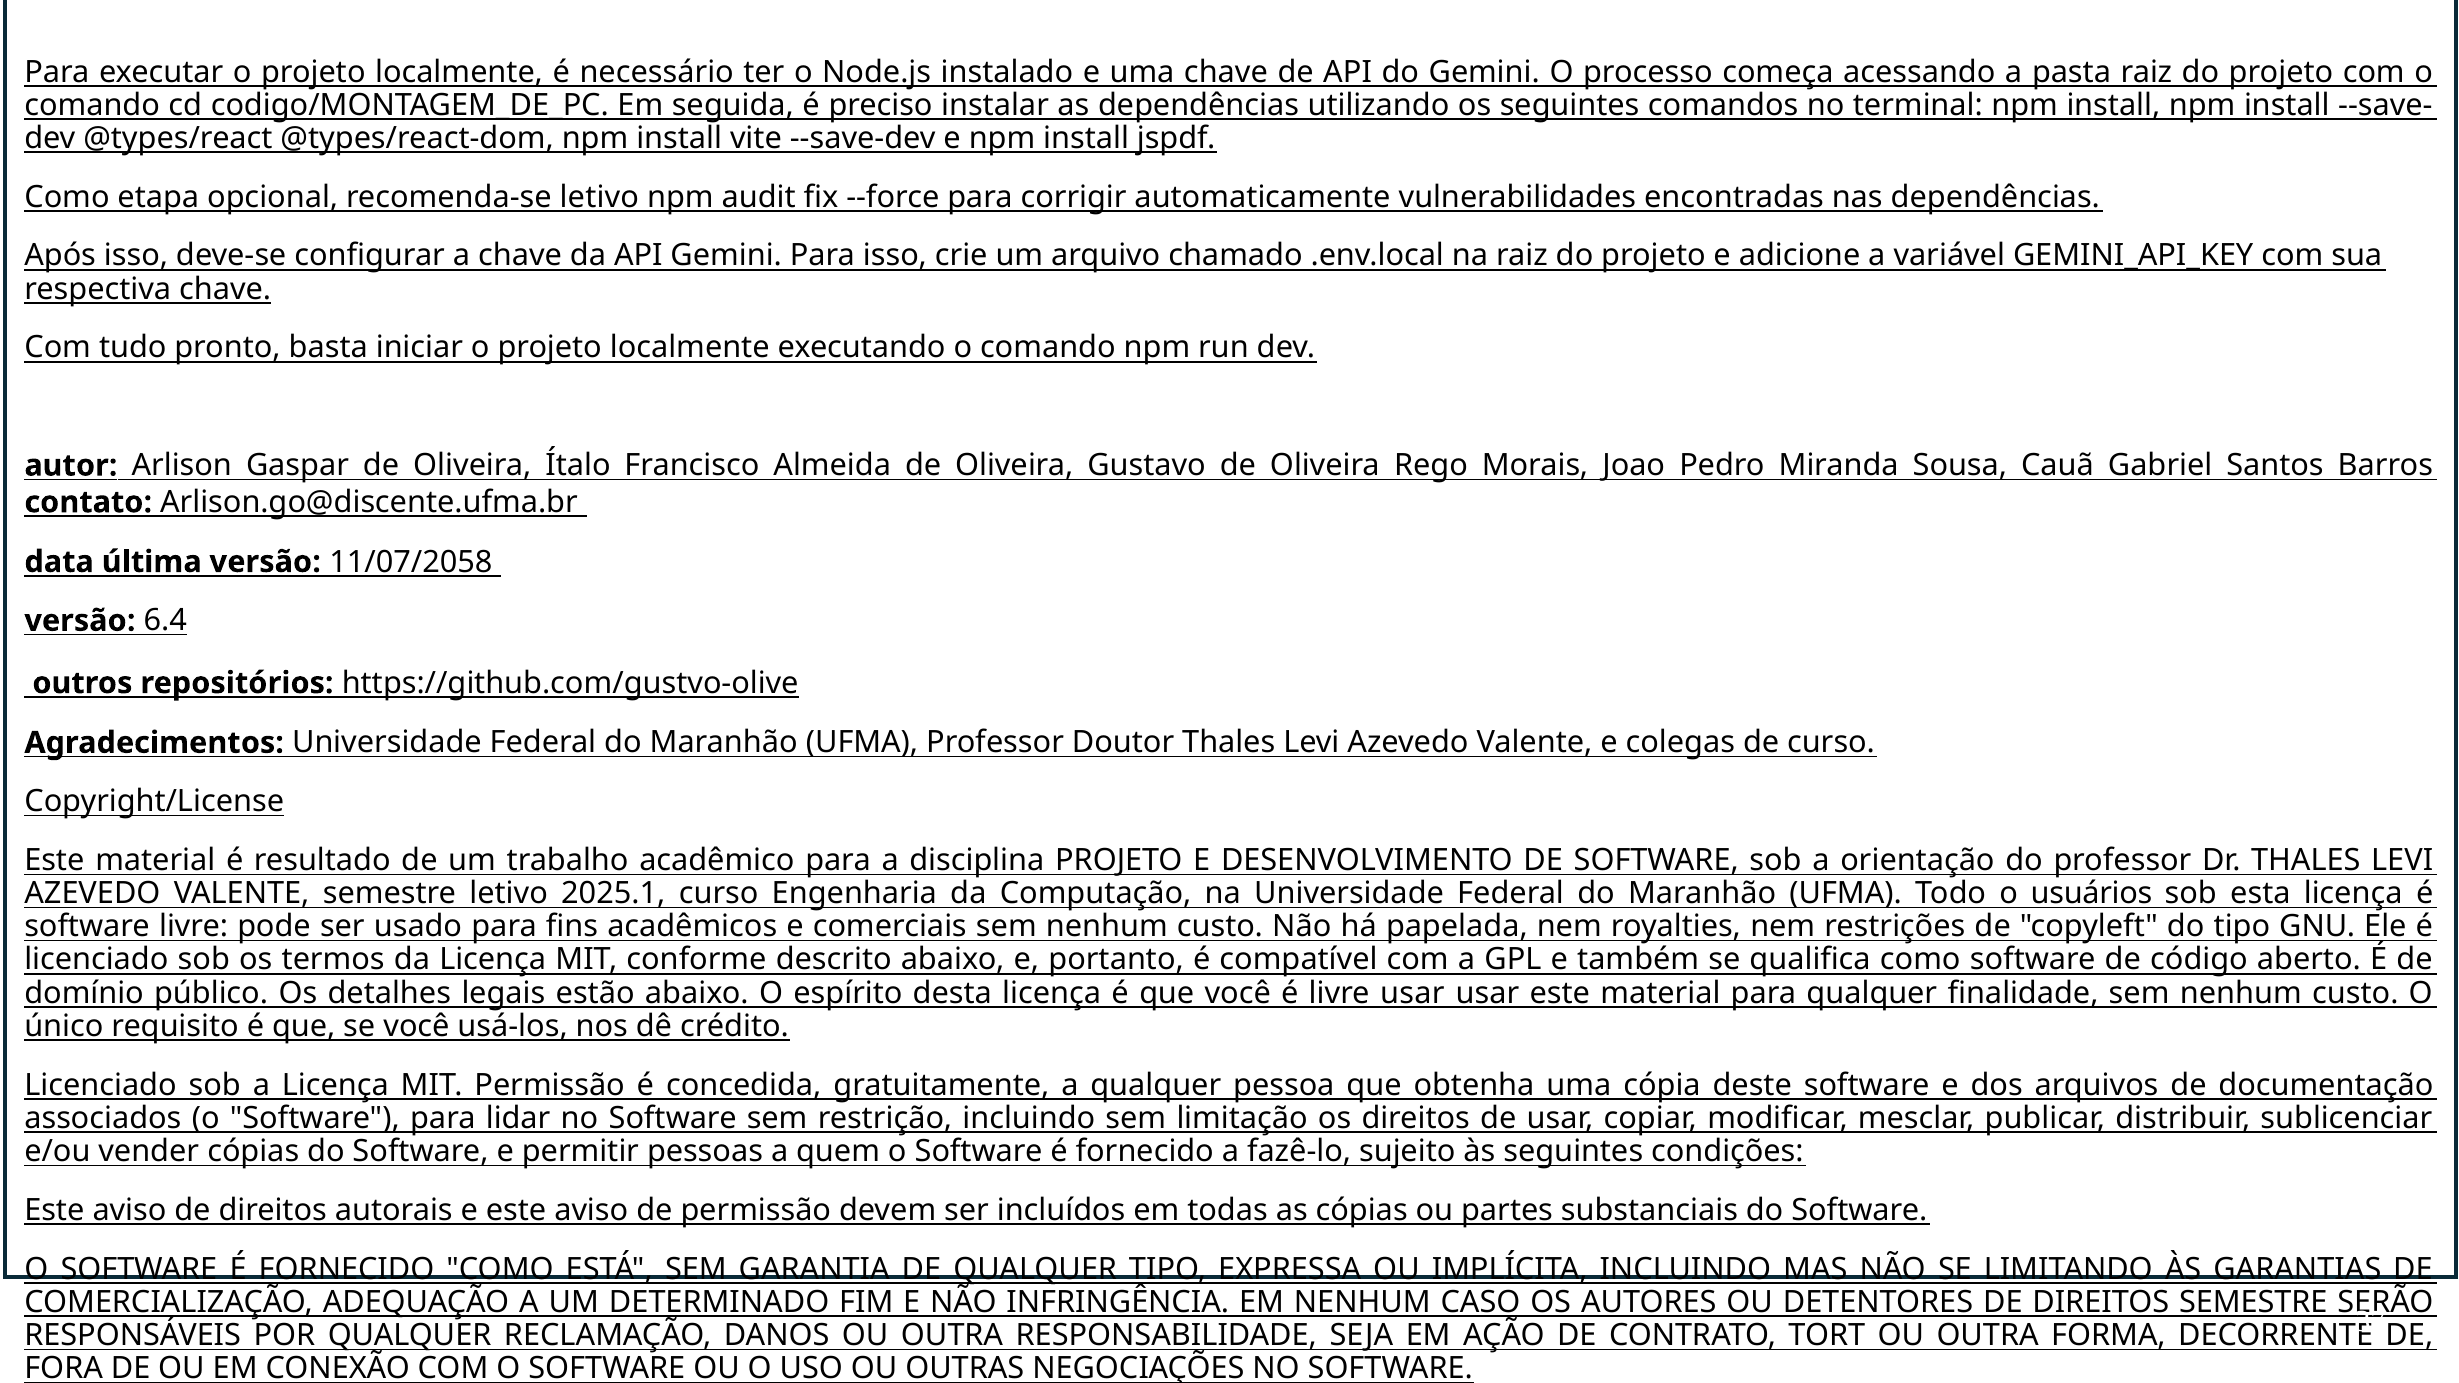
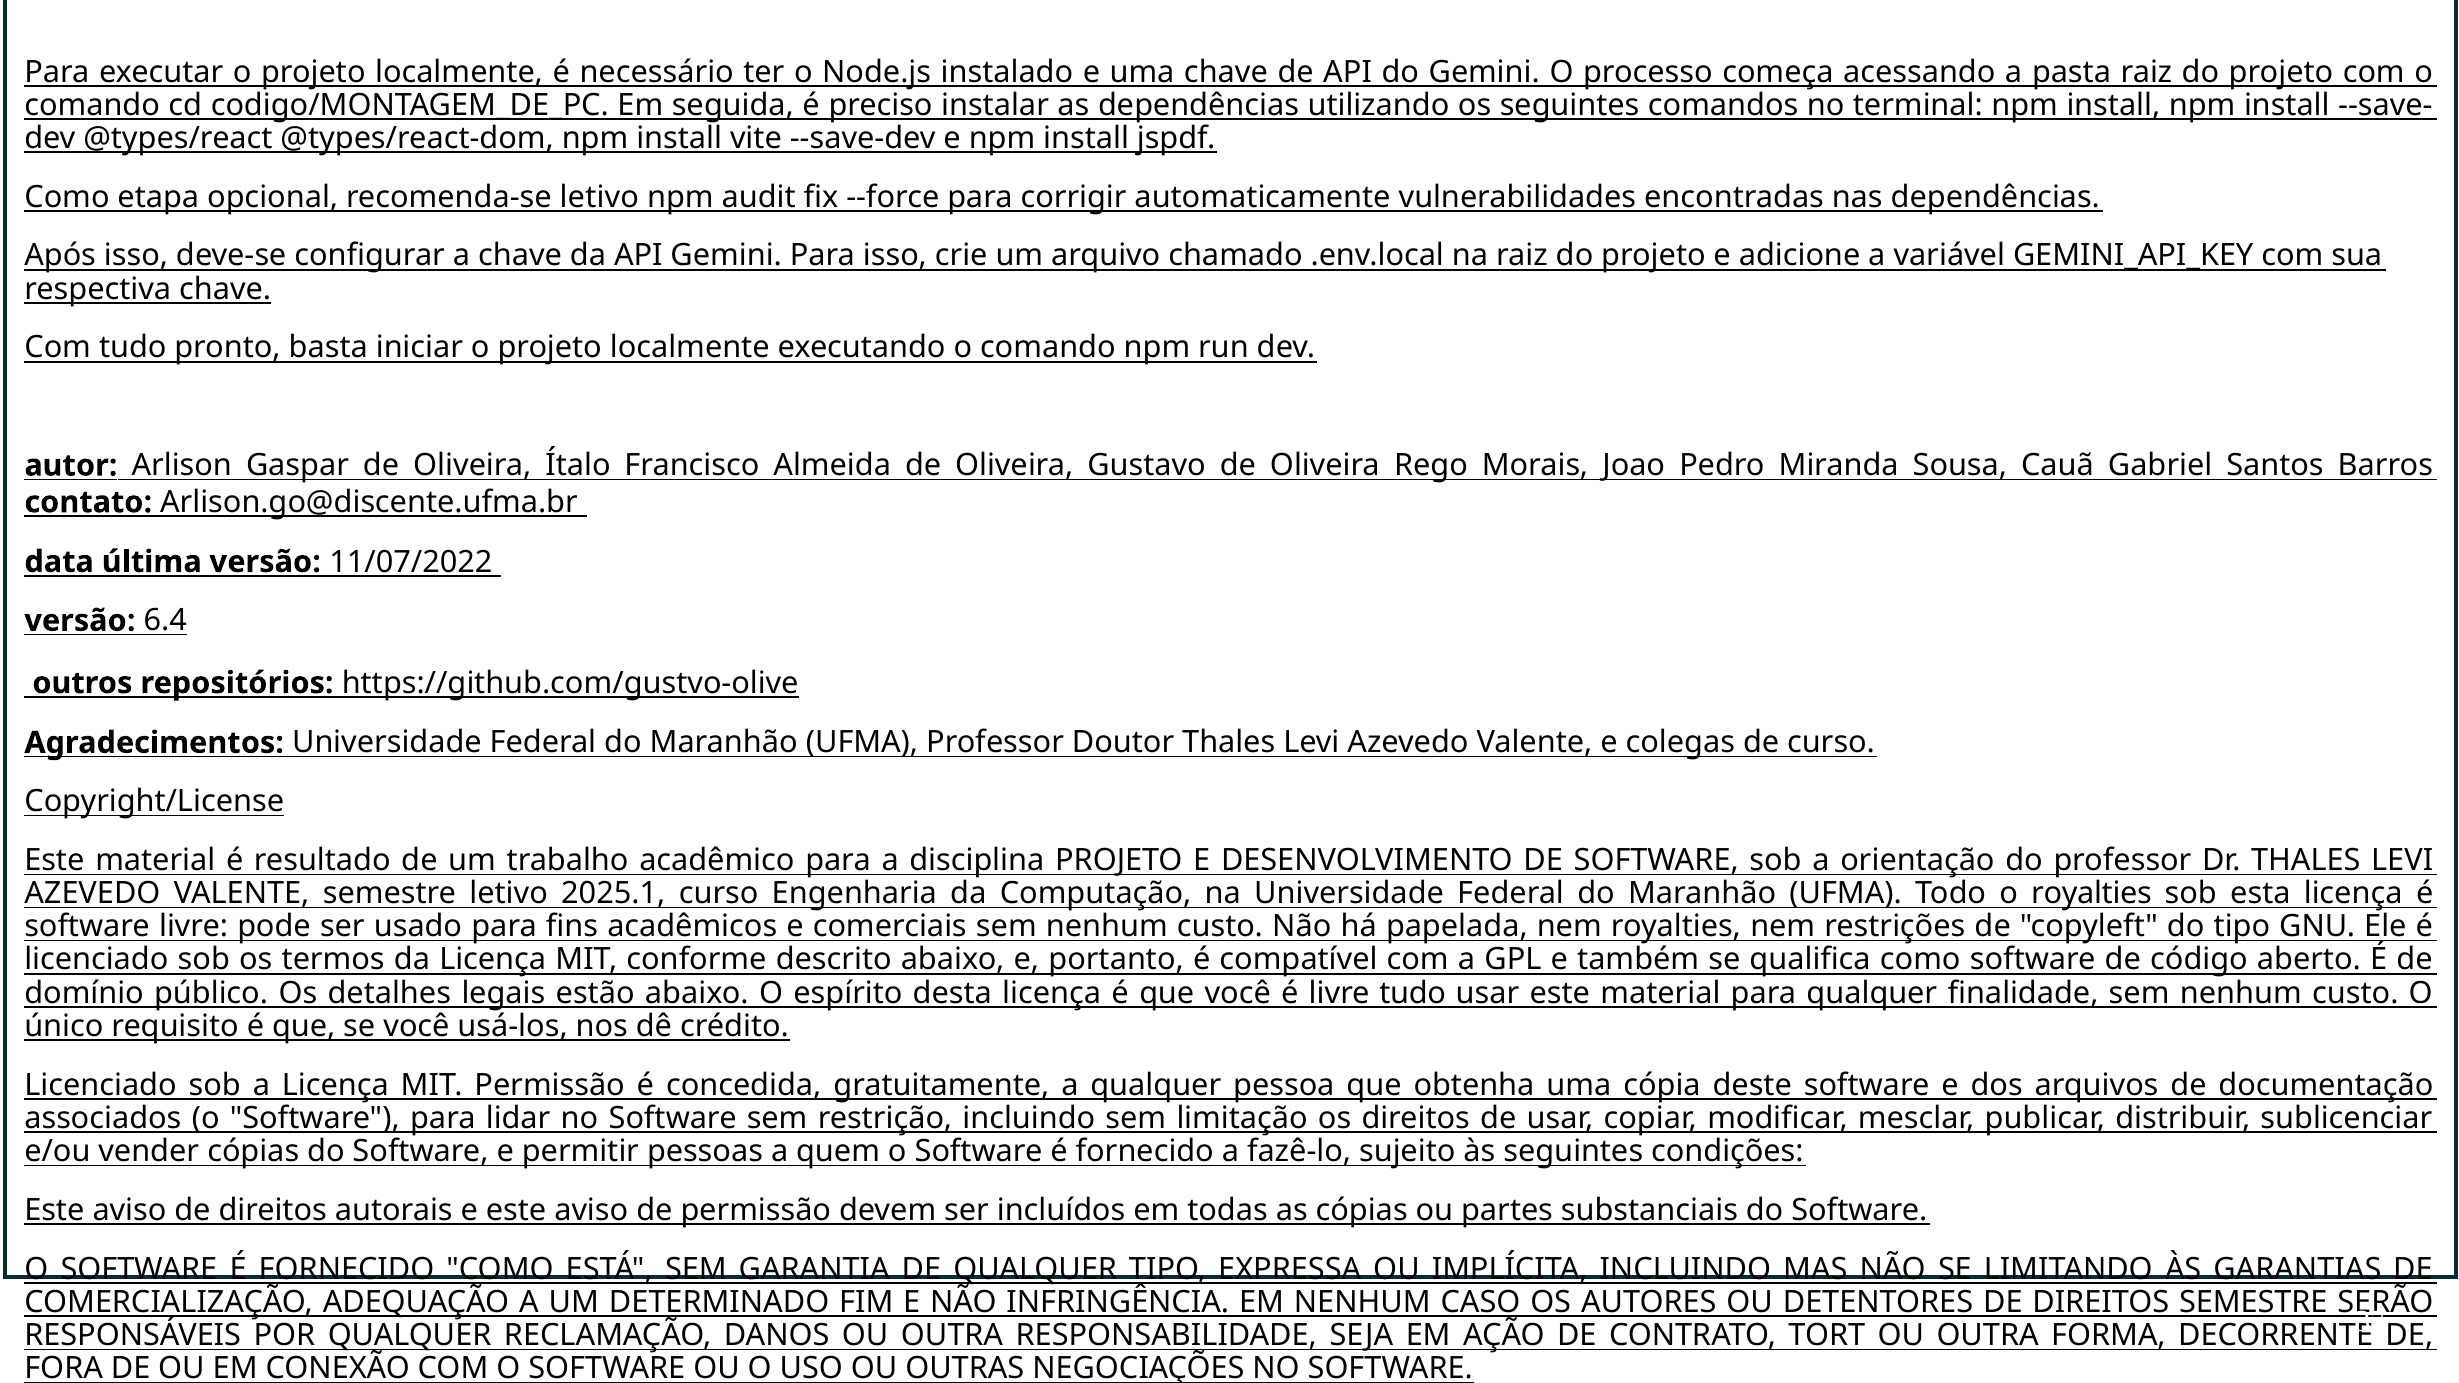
11/07/2058: 11/07/2058 -> 11/07/2022
o usuários: usuários -> royalties
livre usar: usar -> tudo
